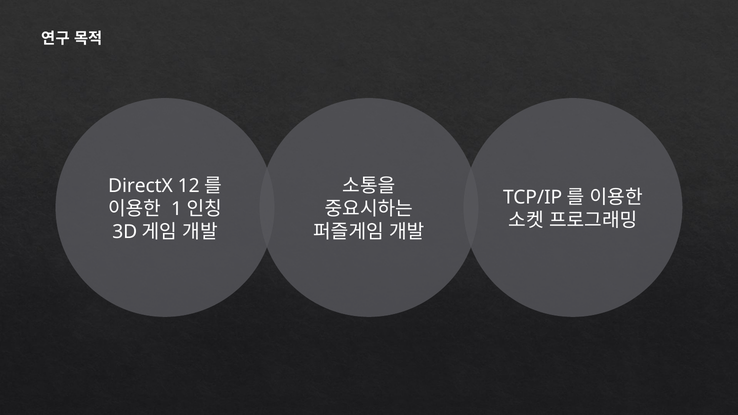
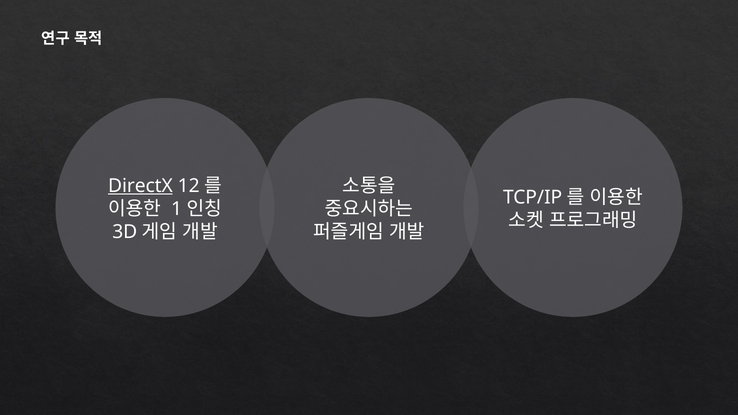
DirectX underline: none -> present
